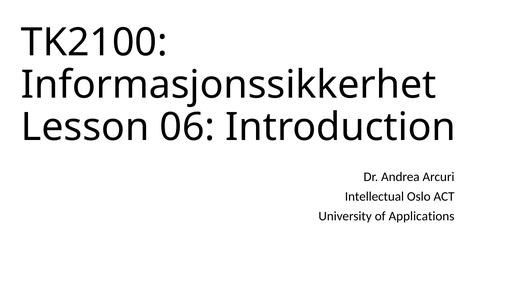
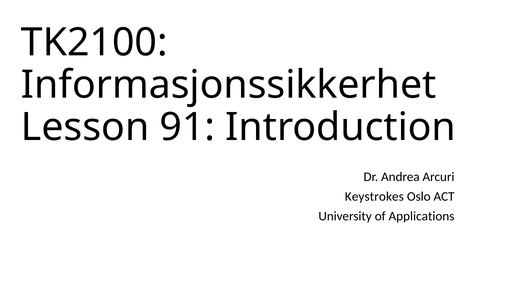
06: 06 -> 91
Intellectual: Intellectual -> Keystrokes
